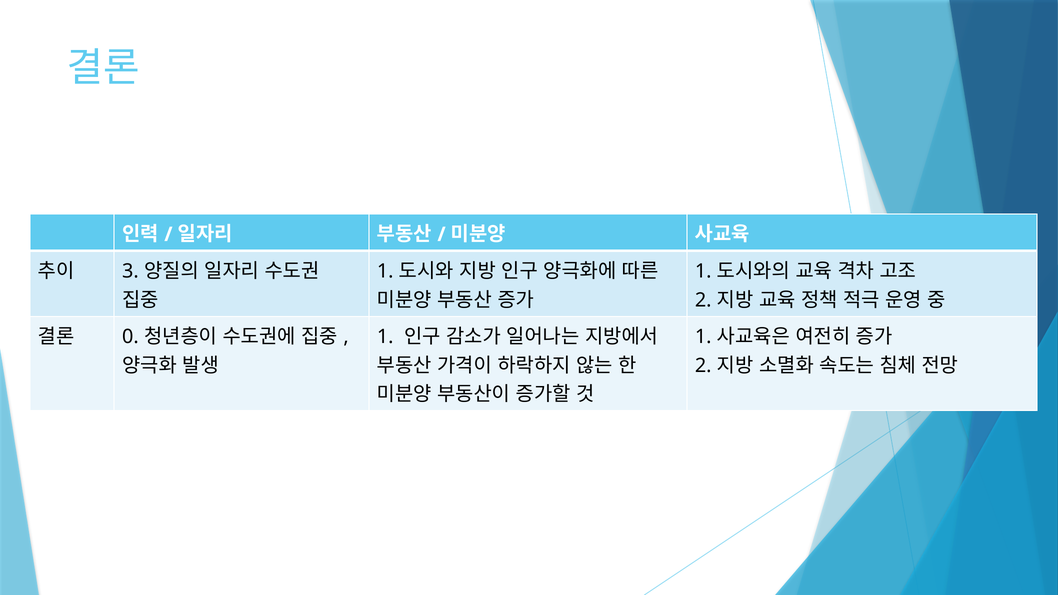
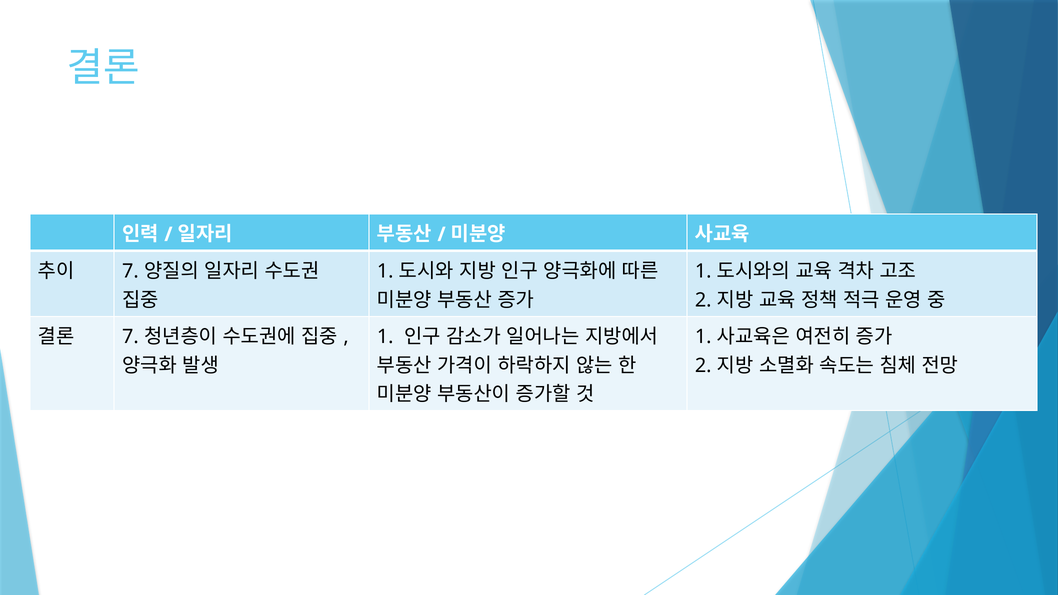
3 at (130, 271): 3 -> 7
0 at (130, 337): 0 -> 7
